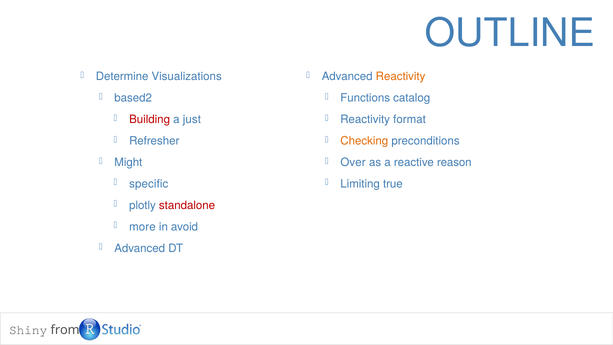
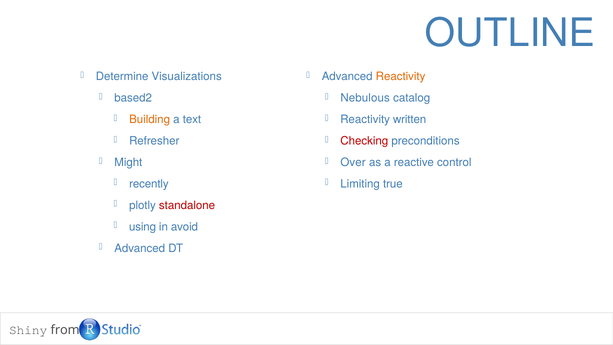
Functions: Functions -> Nebulous
Building colour: red -> orange
just: just -> text
format: format -> written
Checking colour: orange -> red
reason: reason -> control
specific: specific -> recently
more: more -> using
